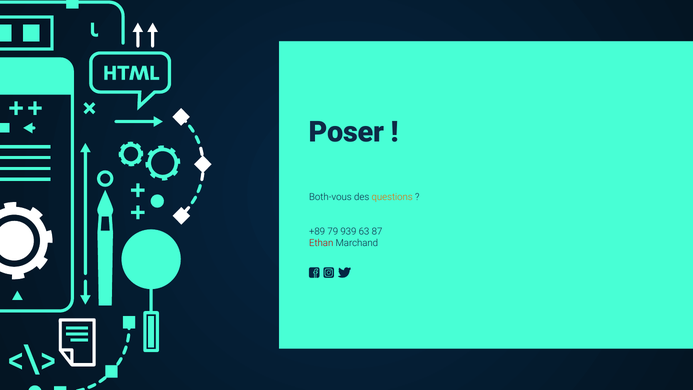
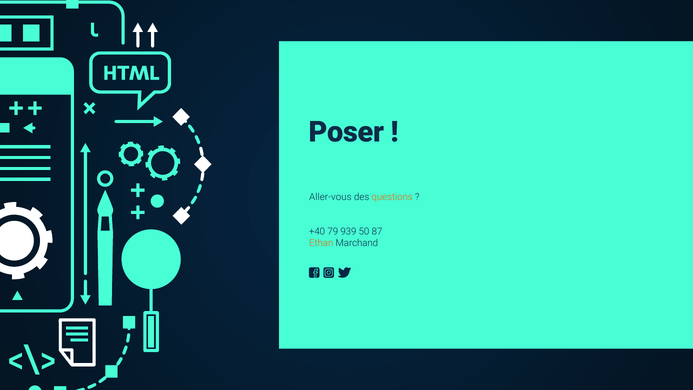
Both-vous: Both-vous -> Aller-vous
+89: +89 -> +40
63: 63 -> 50
Ethan colour: red -> orange
